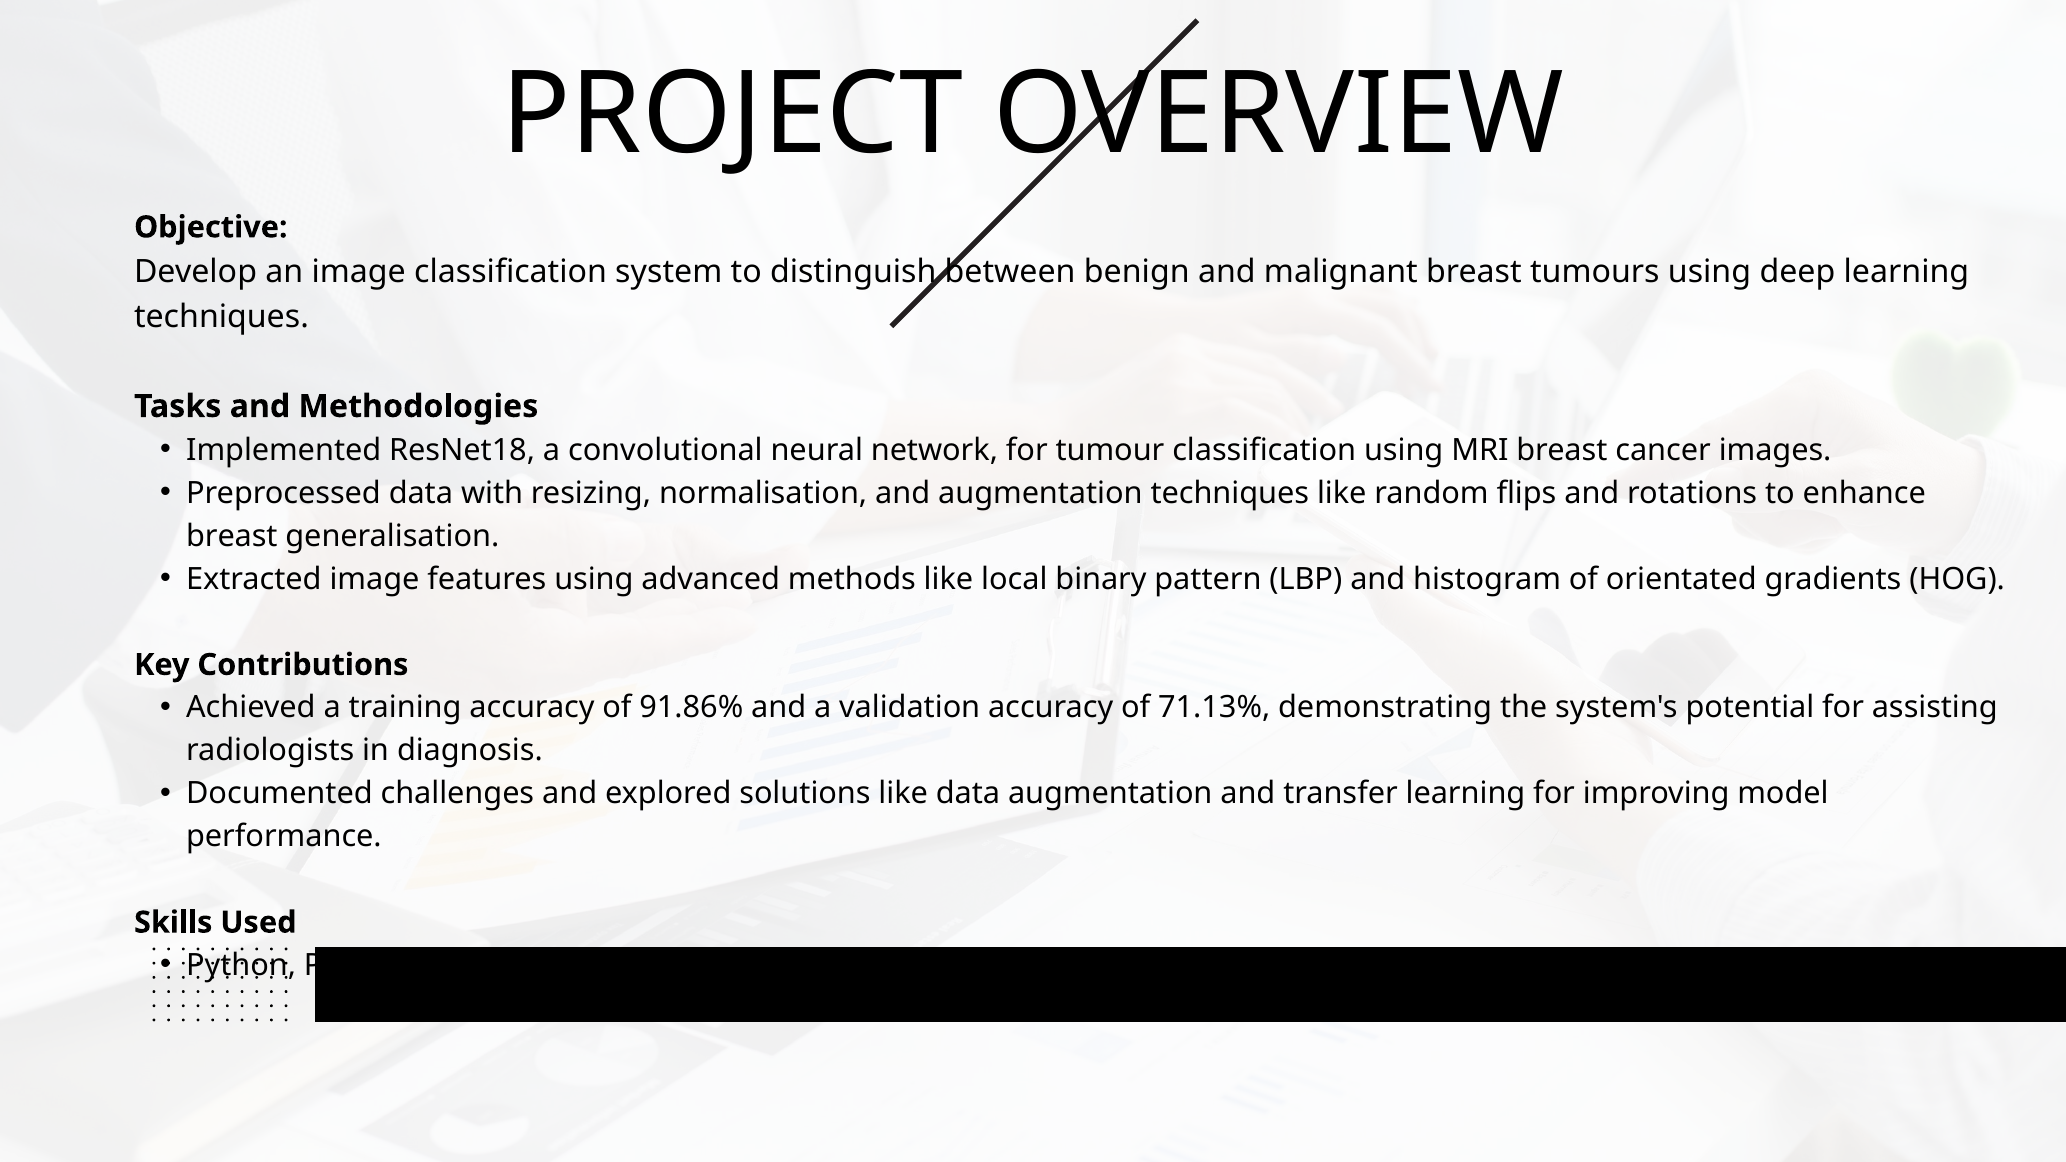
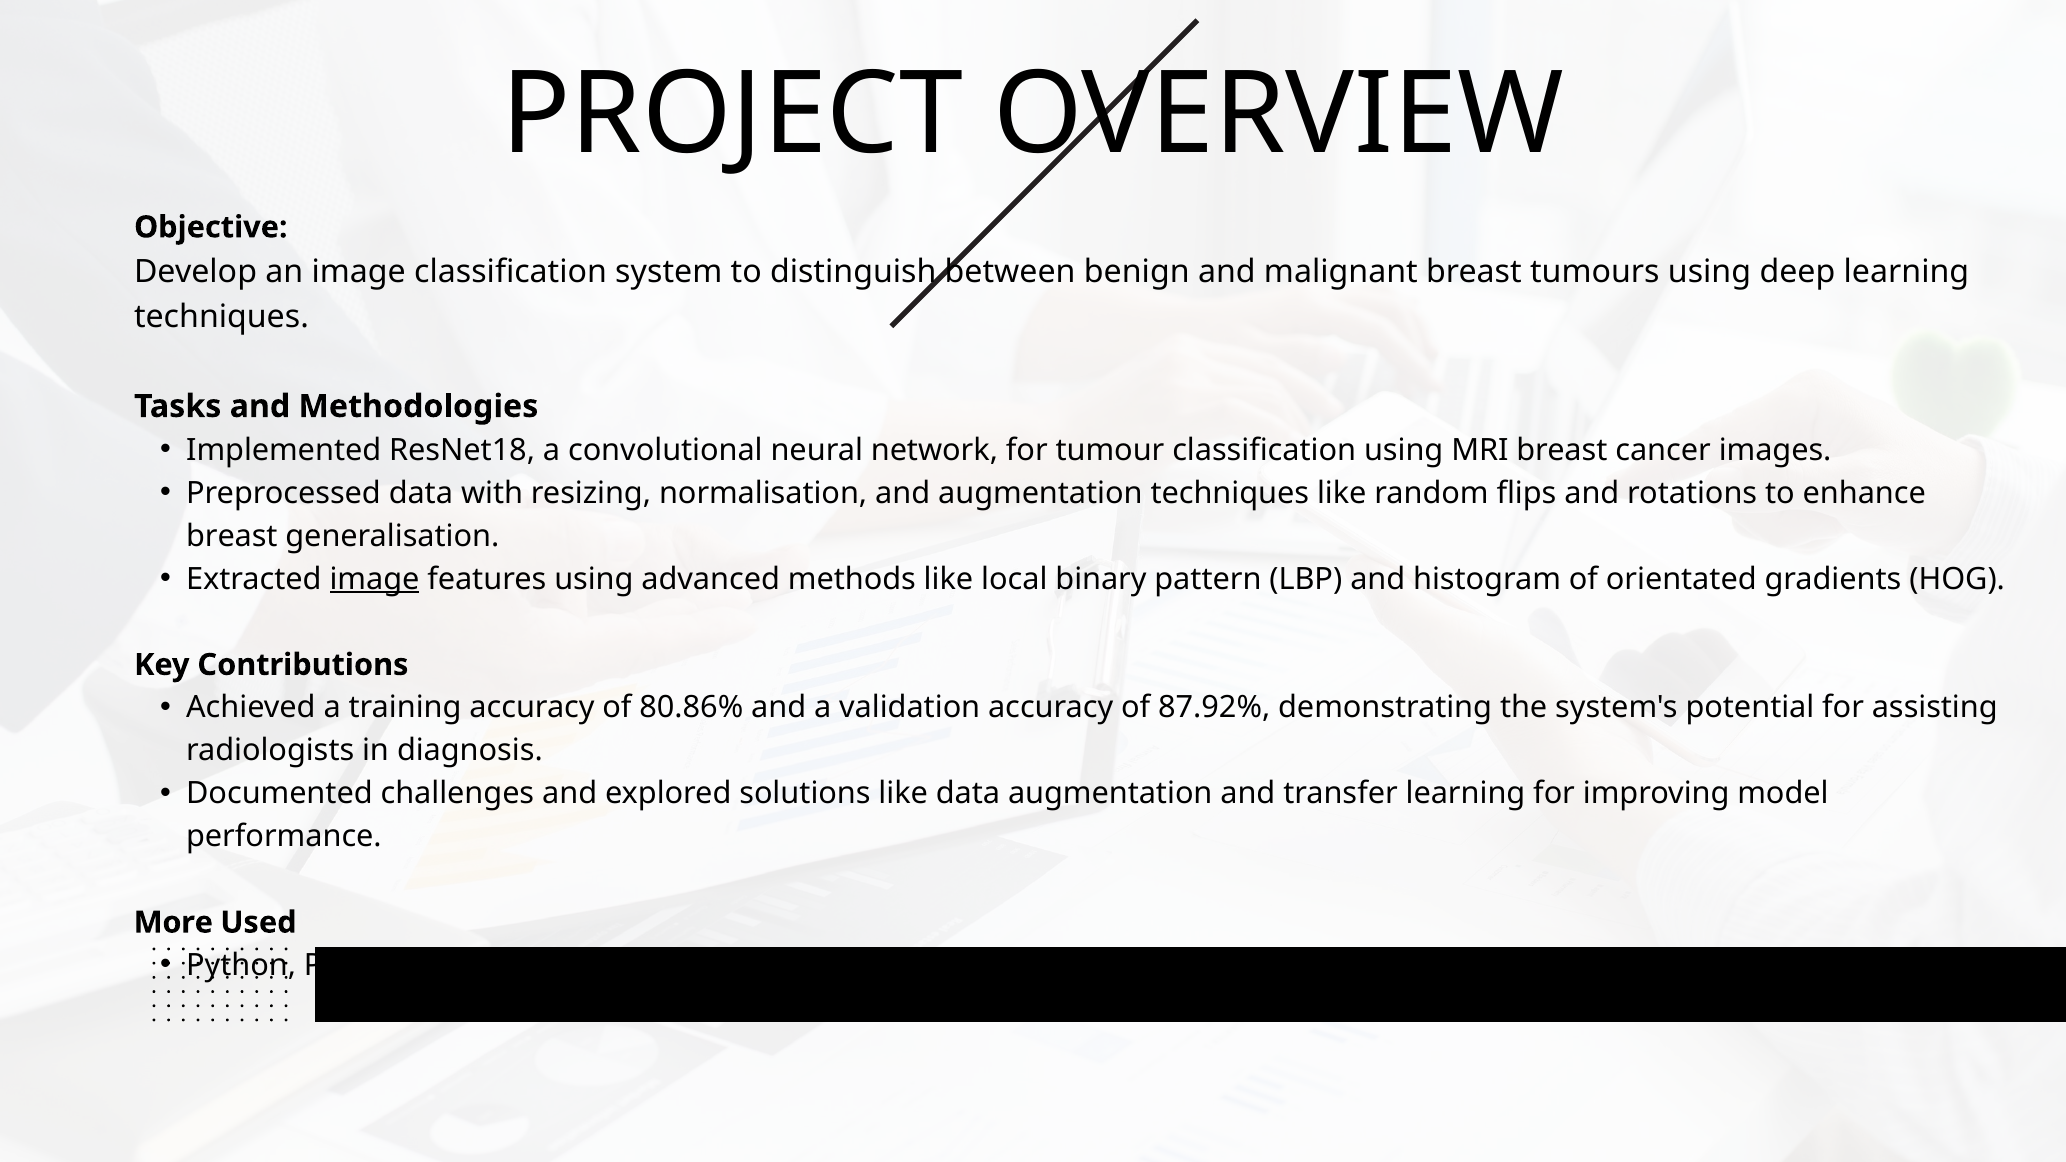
image at (374, 579) underline: none -> present
91.86%: 91.86% -> 80.86%
71.13%: 71.13% -> 87.92%
Skills: Skills -> More
